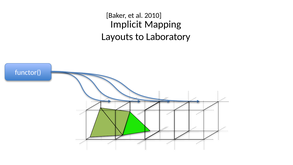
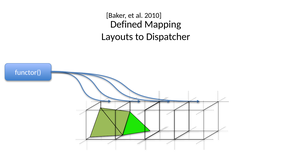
Implicit: Implicit -> Defined
Laboratory: Laboratory -> Dispatcher
